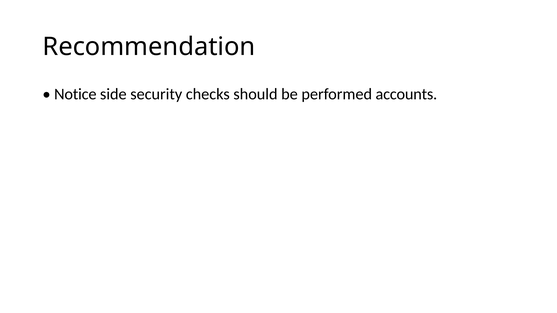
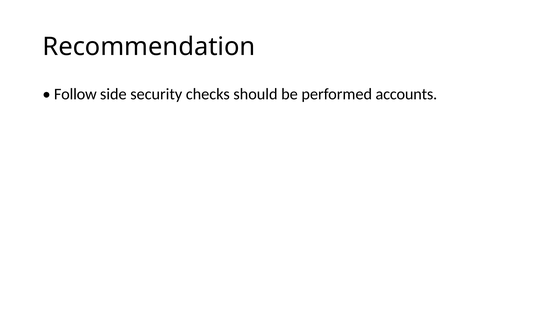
Notice: Notice -> Follow
